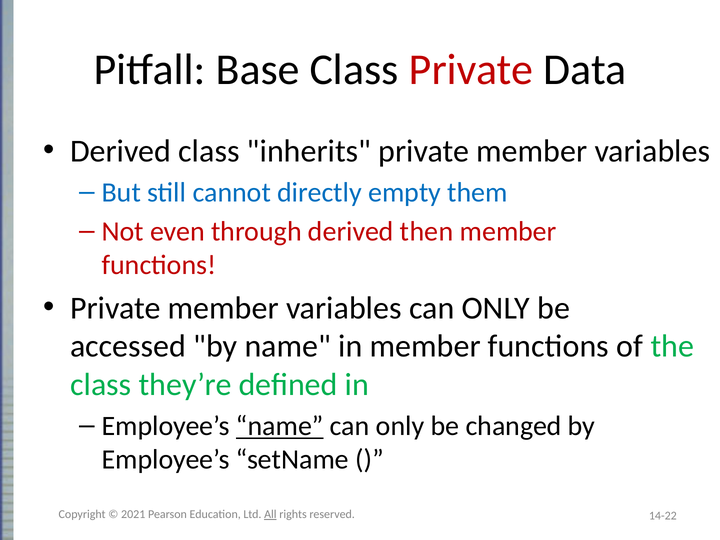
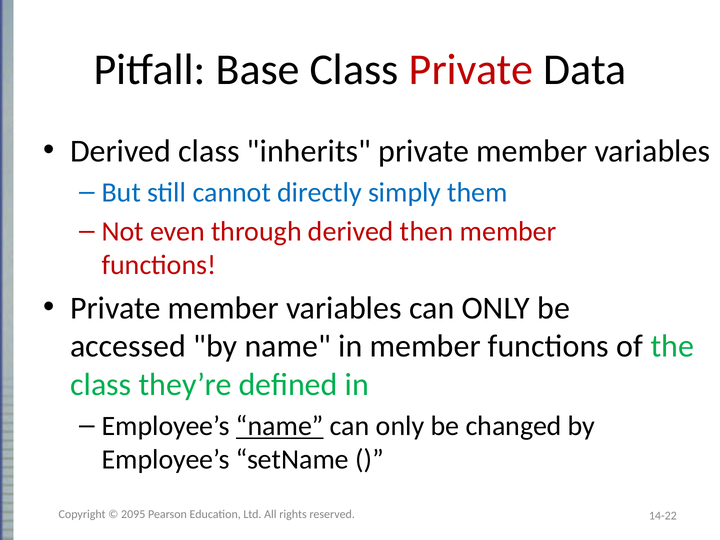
empty: empty -> simply
2021: 2021 -> 2095
All underline: present -> none
